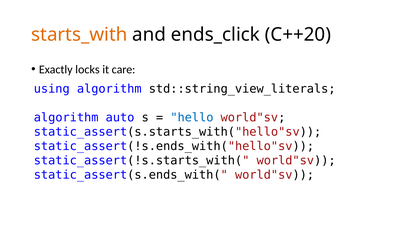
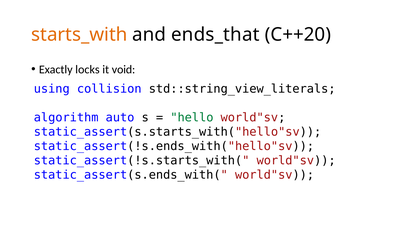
ends_click: ends_click -> ends_that
care: care -> void
using algorithm: algorithm -> collision
hello colour: blue -> green
